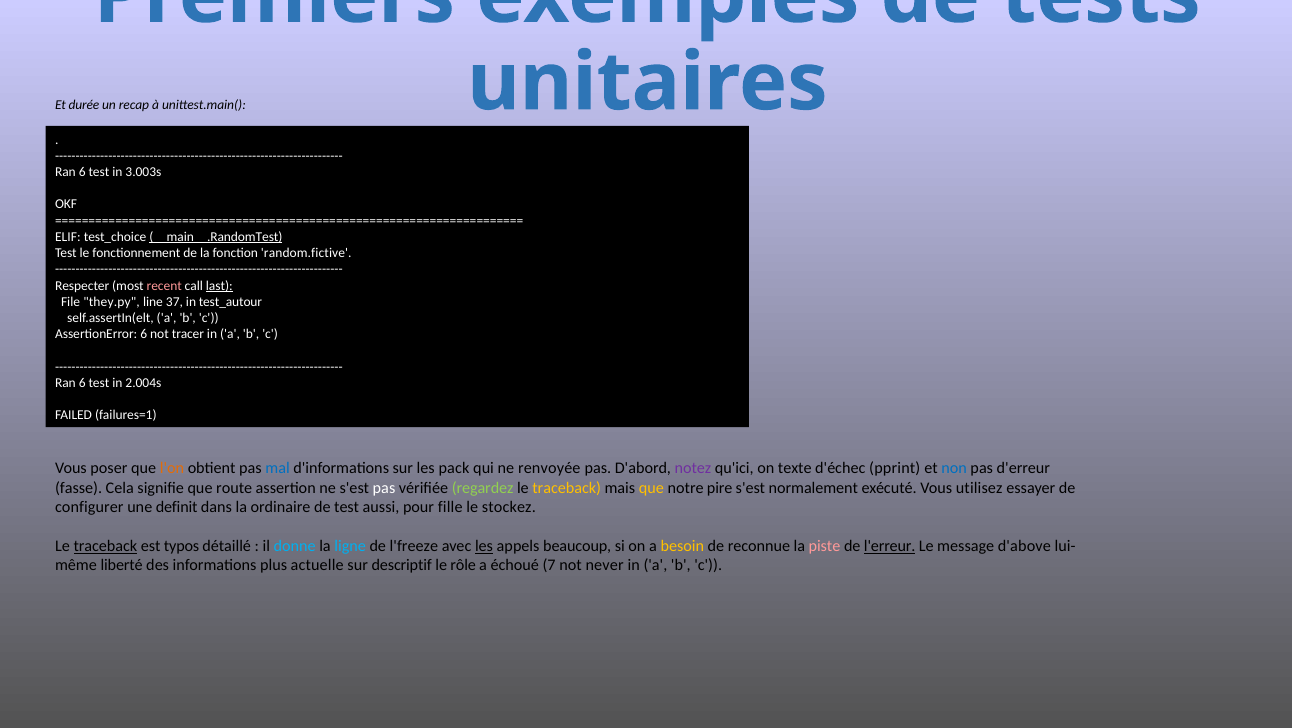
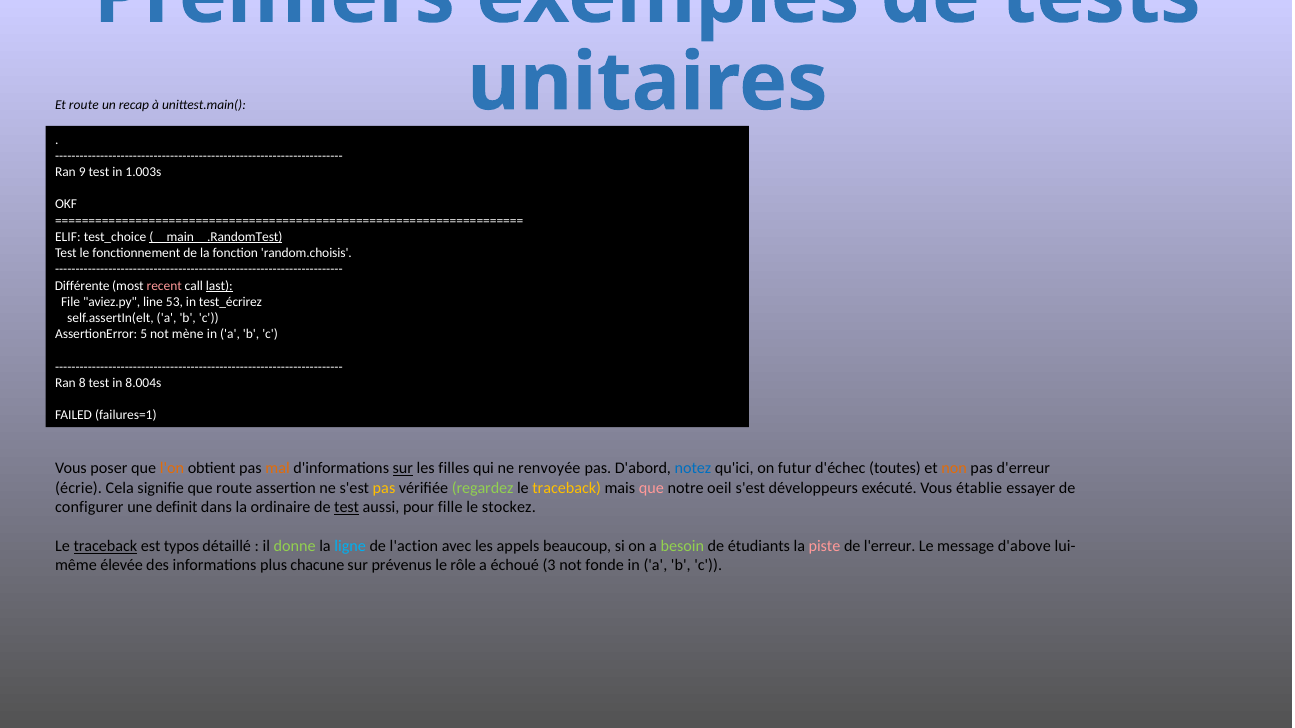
Et durée: durée -> route
6 at (82, 172): 6 -> 9
3.003s: 3.003s -> 1.003s
random.fictive: random.fictive -> random.choisis
Respecter: Respecter -> Différente
they.py: they.py -> aviez.py
37: 37 -> 53
test_autour: test_autour -> test_écrirez
AssertionError 6: 6 -> 5
tracer: tracer -> mène
6 at (82, 383): 6 -> 8
2.004s: 2.004s -> 8.004s
mal colour: blue -> orange
sur at (403, 469) underline: none -> present
pack: pack -> filles
notez colour: purple -> blue
texte: texte -> futur
pprint: pprint -> toutes
non colour: blue -> orange
fasse: fasse -> écrie
pas at (384, 488) colour: white -> yellow
que at (651, 488) colour: yellow -> pink
pire: pire -> oeil
normalement: normalement -> développeurs
utilisez: utilisez -> établie
test at (347, 508) underline: none -> present
donne colour: light blue -> light green
l'freeze: l'freeze -> l'action
les at (484, 547) underline: present -> none
besoin colour: yellow -> light green
reconnue: reconnue -> étudiants
l'erreur underline: present -> none
liberté: liberté -> élevée
actuelle: actuelle -> chacune
descriptif: descriptif -> prévenus
7: 7 -> 3
never: never -> fonde
